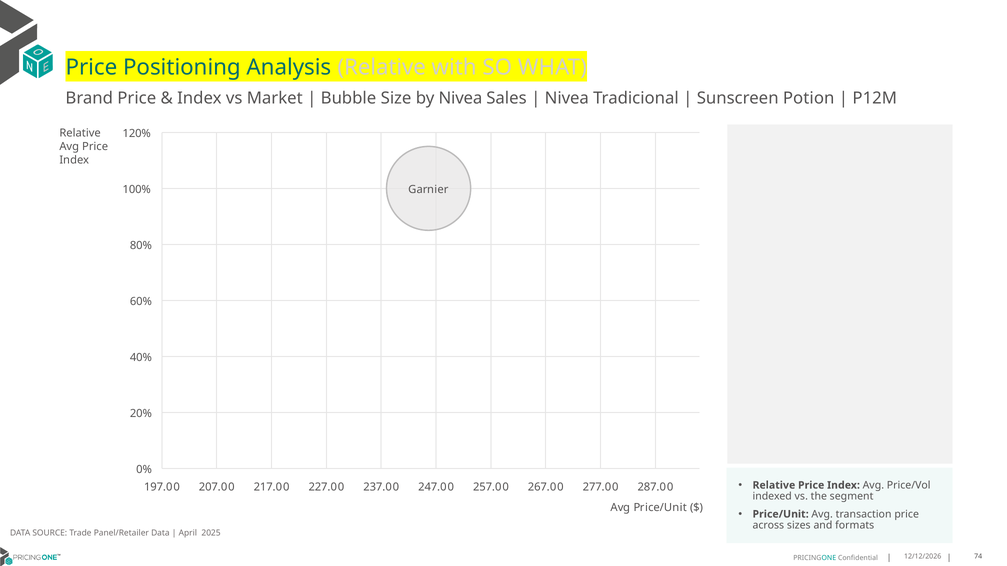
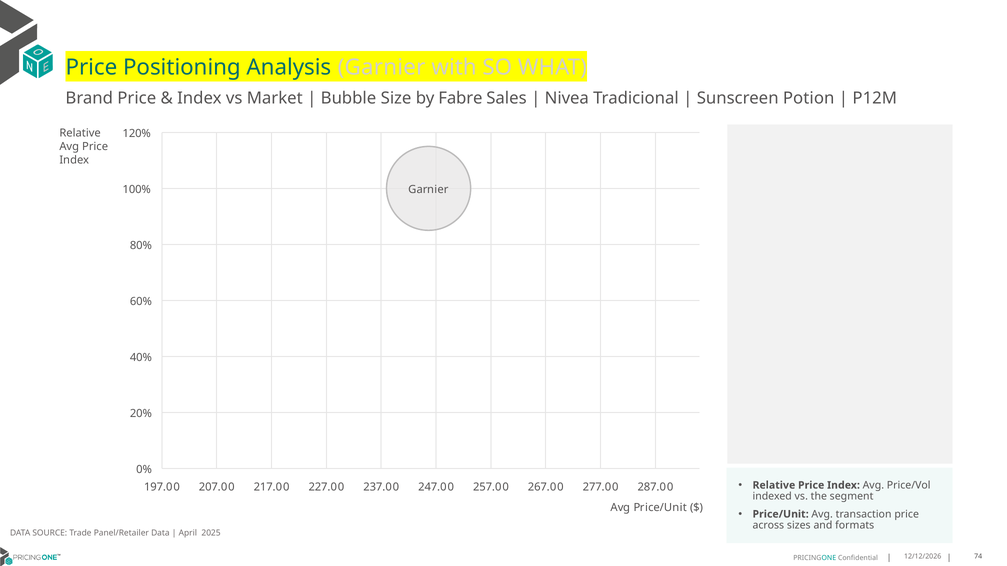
Analysis Relative: Relative -> Garnier
by Nivea: Nivea -> Fabre
